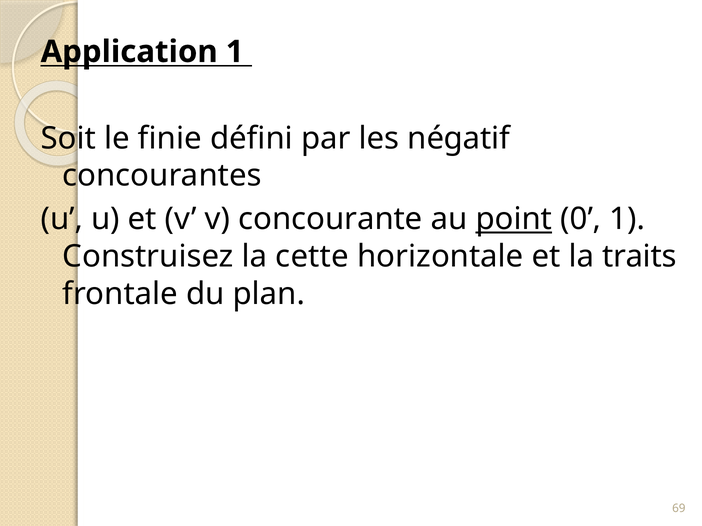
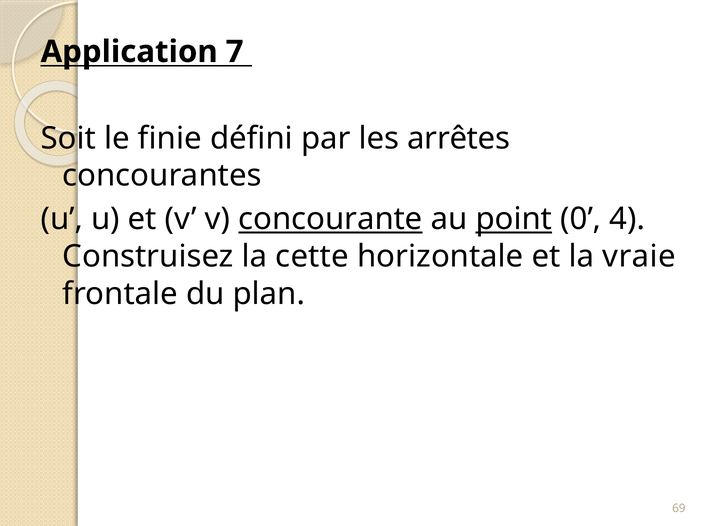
Application 1: 1 -> 7
négatif: négatif -> arrêtes
concourante underline: none -> present
0 1: 1 -> 4
traits: traits -> vraie
